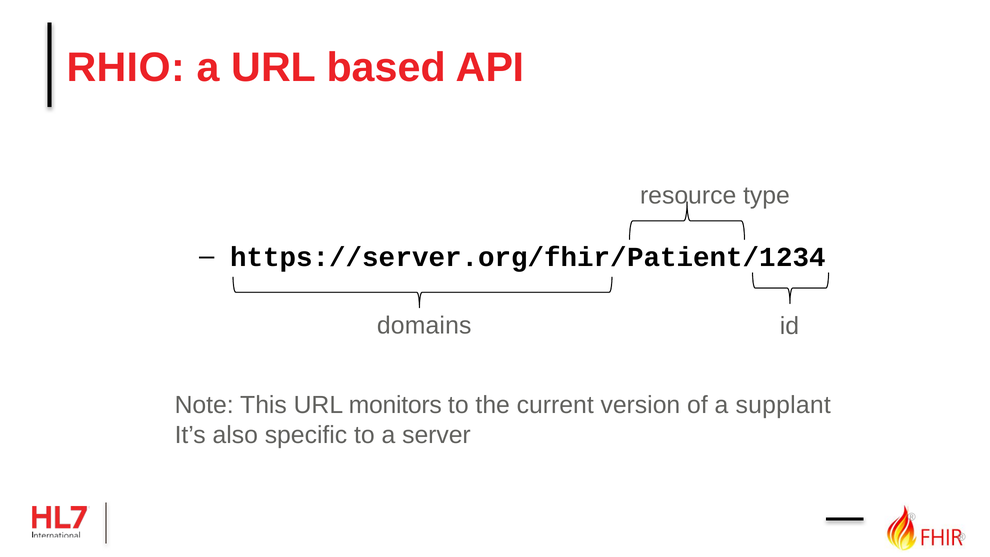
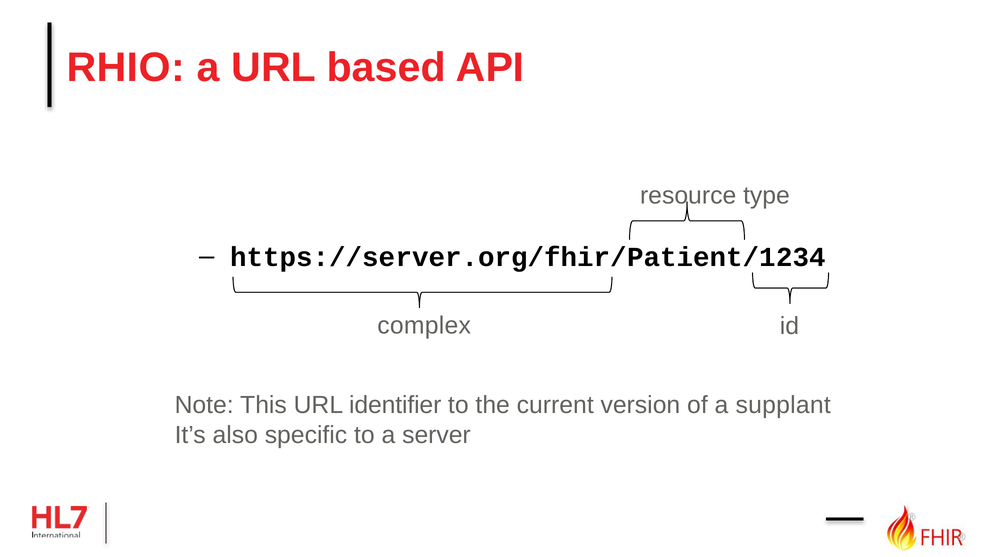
domains: domains -> complex
monitors: monitors -> identifier
